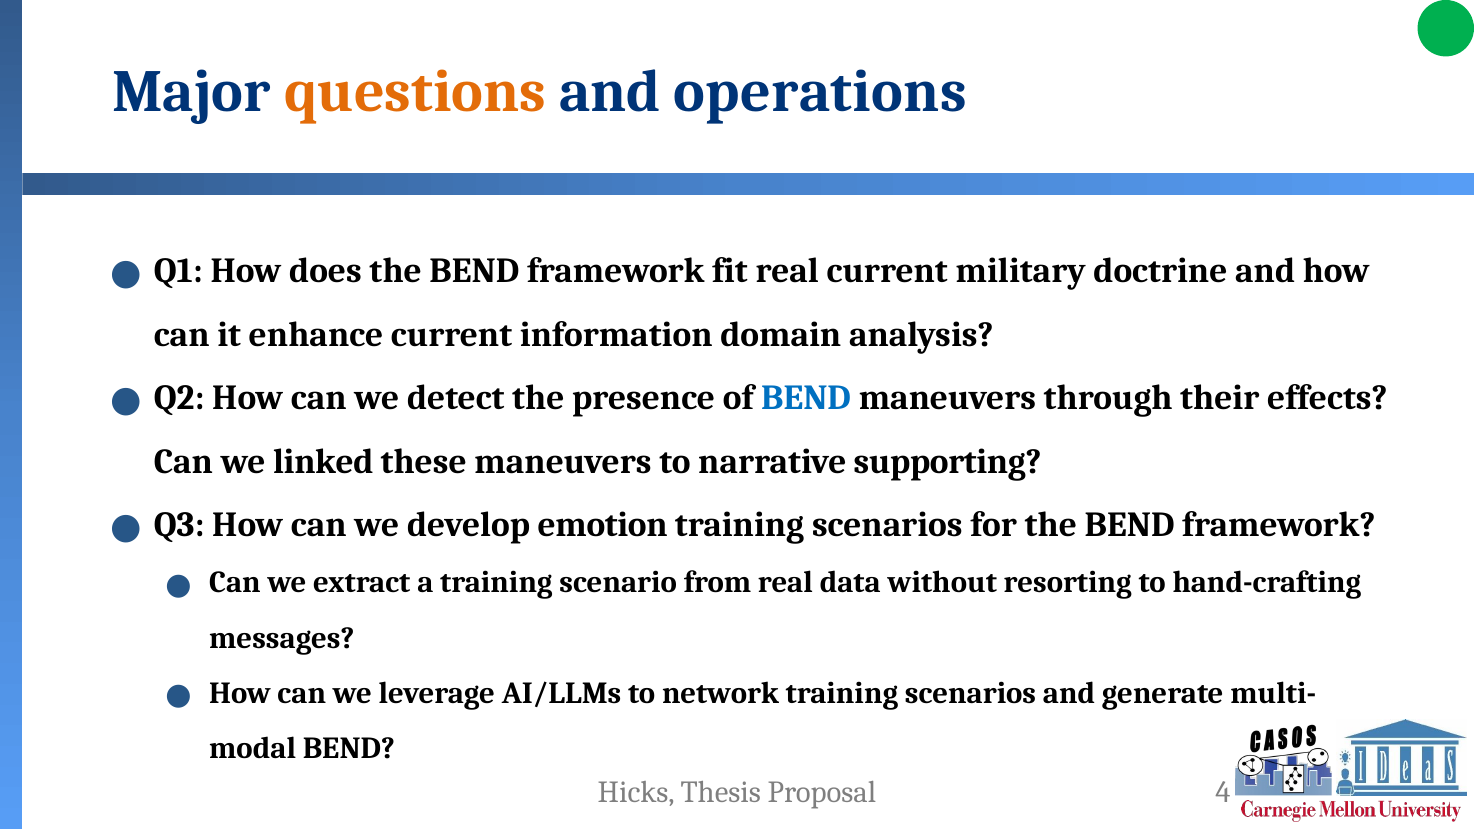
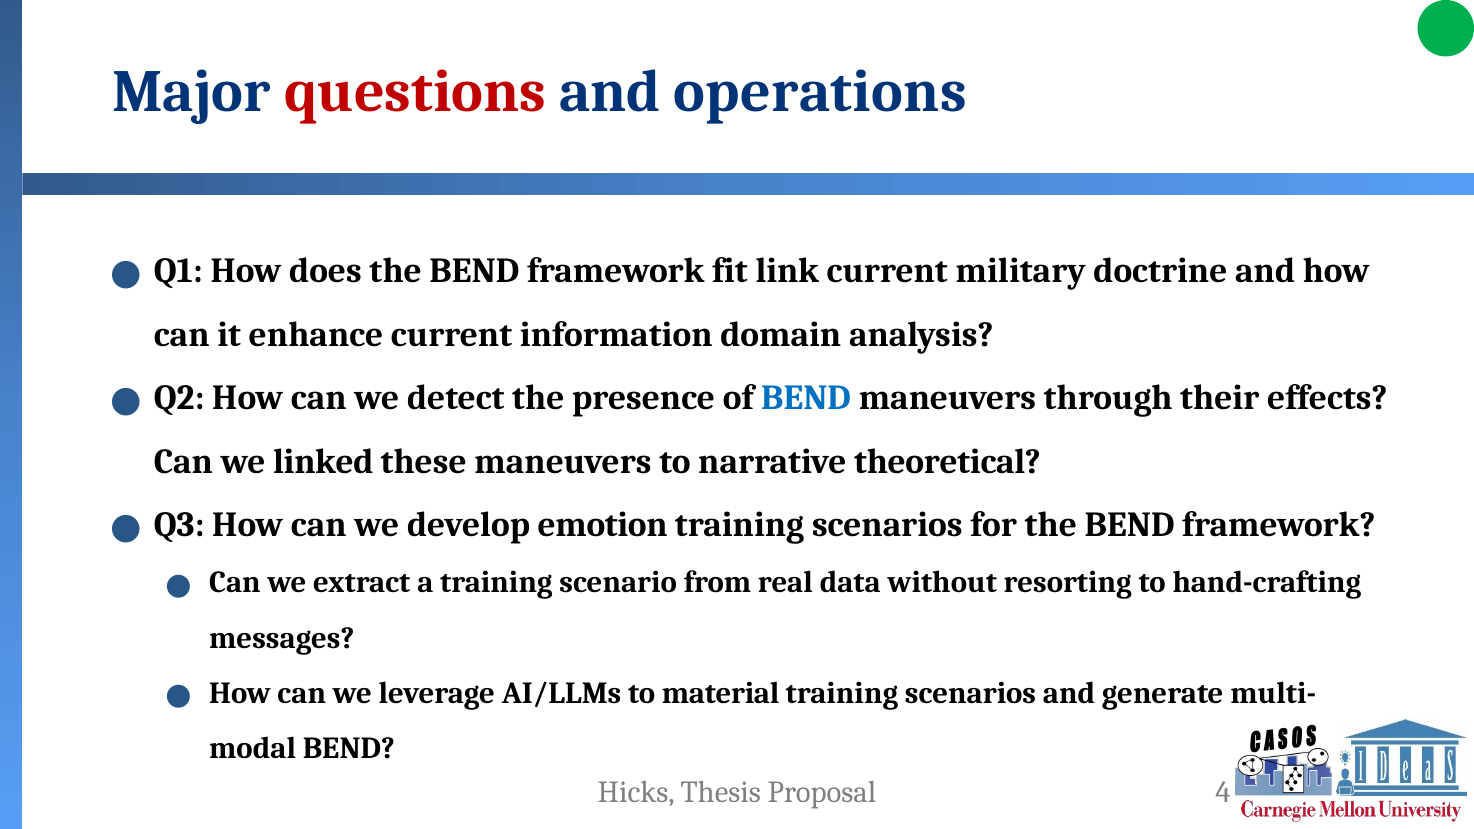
questions colour: orange -> red
fit real: real -> link
supporting: supporting -> theoretical
network: network -> material
